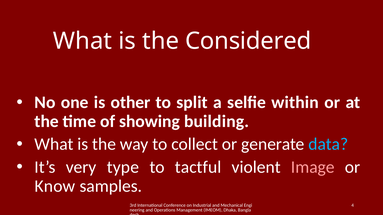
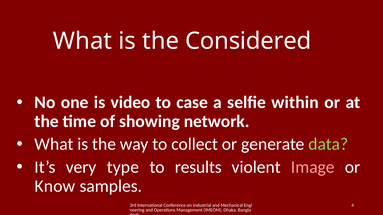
other: other -> video
split: split -> case
building: building -> network
data colour: light blue -> light green
tactful: tactful -> results
